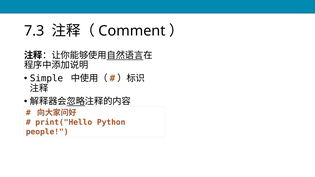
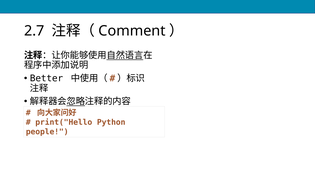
7.3: 7.3 -> 2.7
Simple: Simple -> Better
